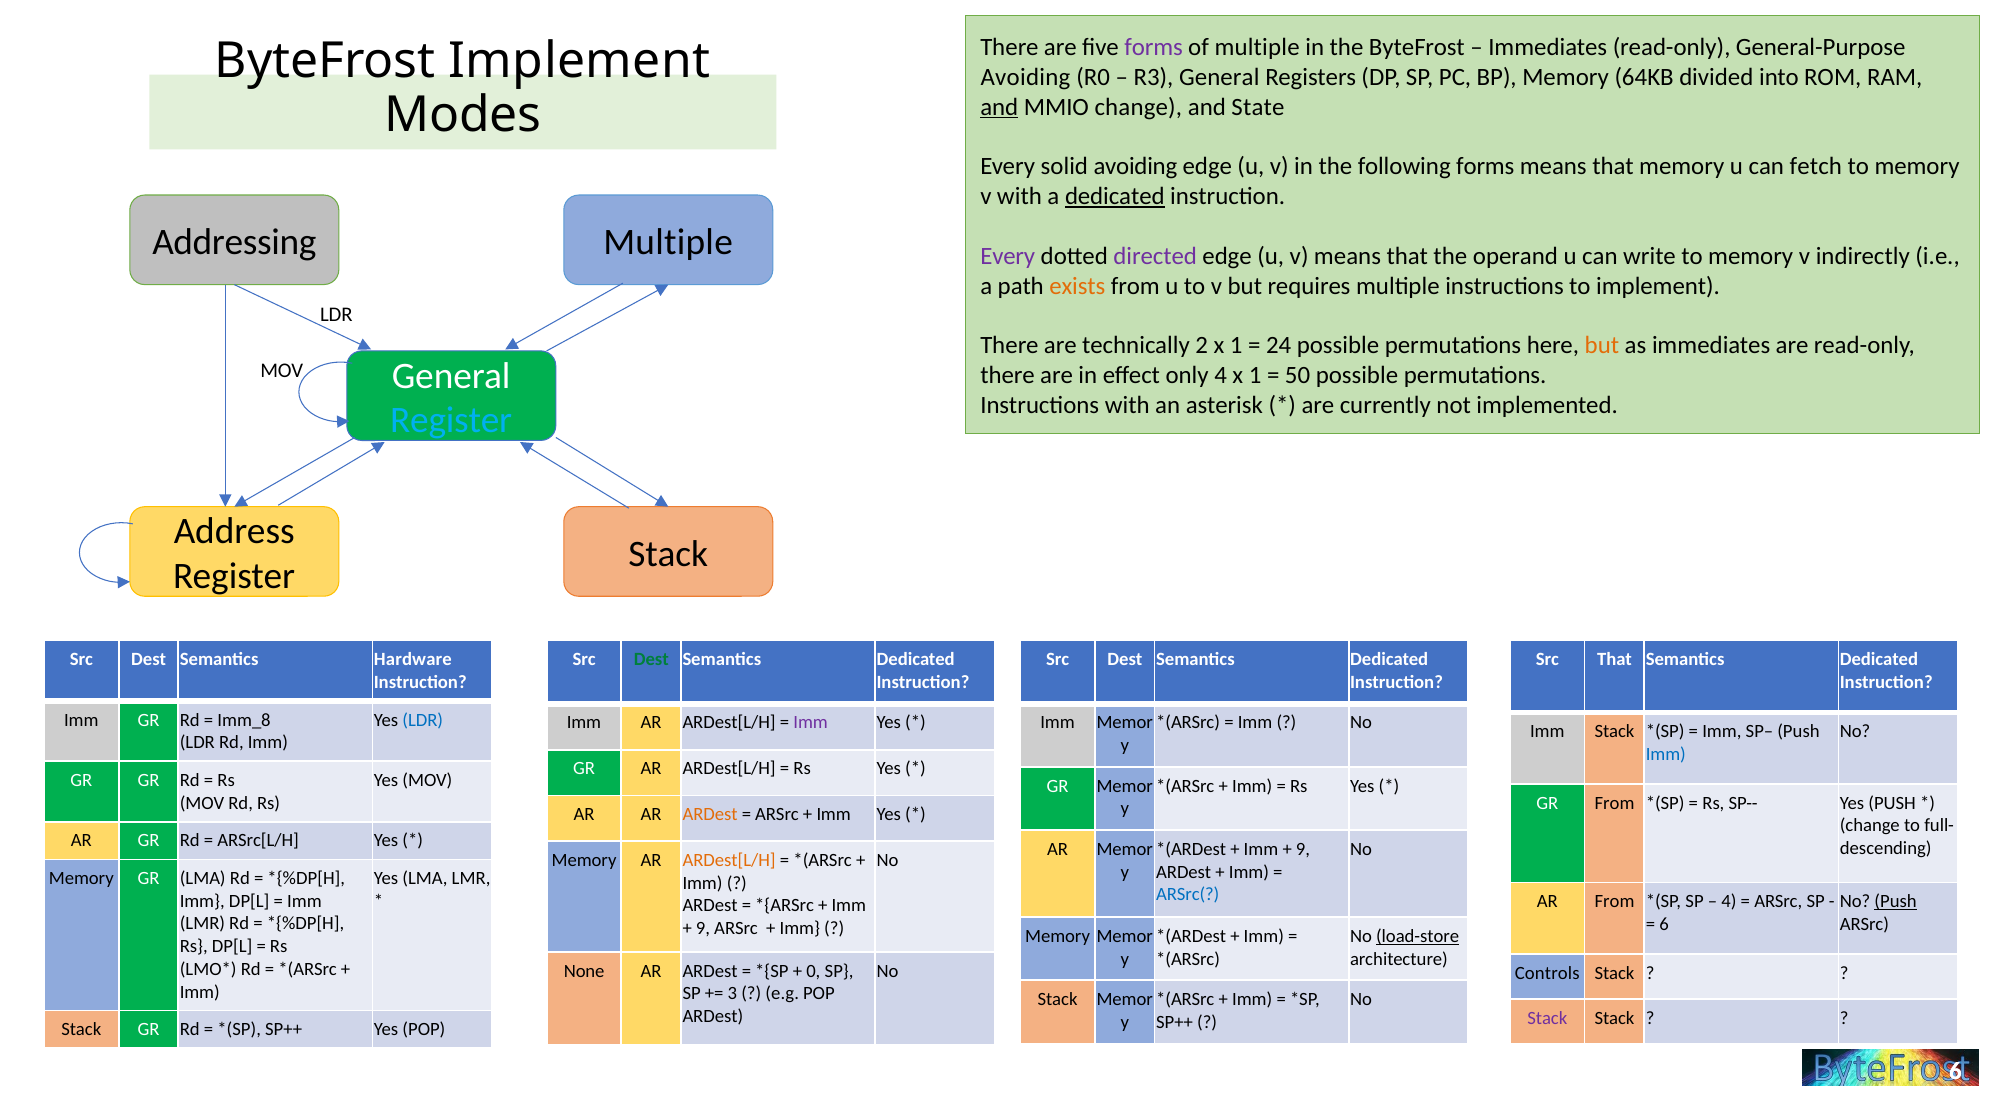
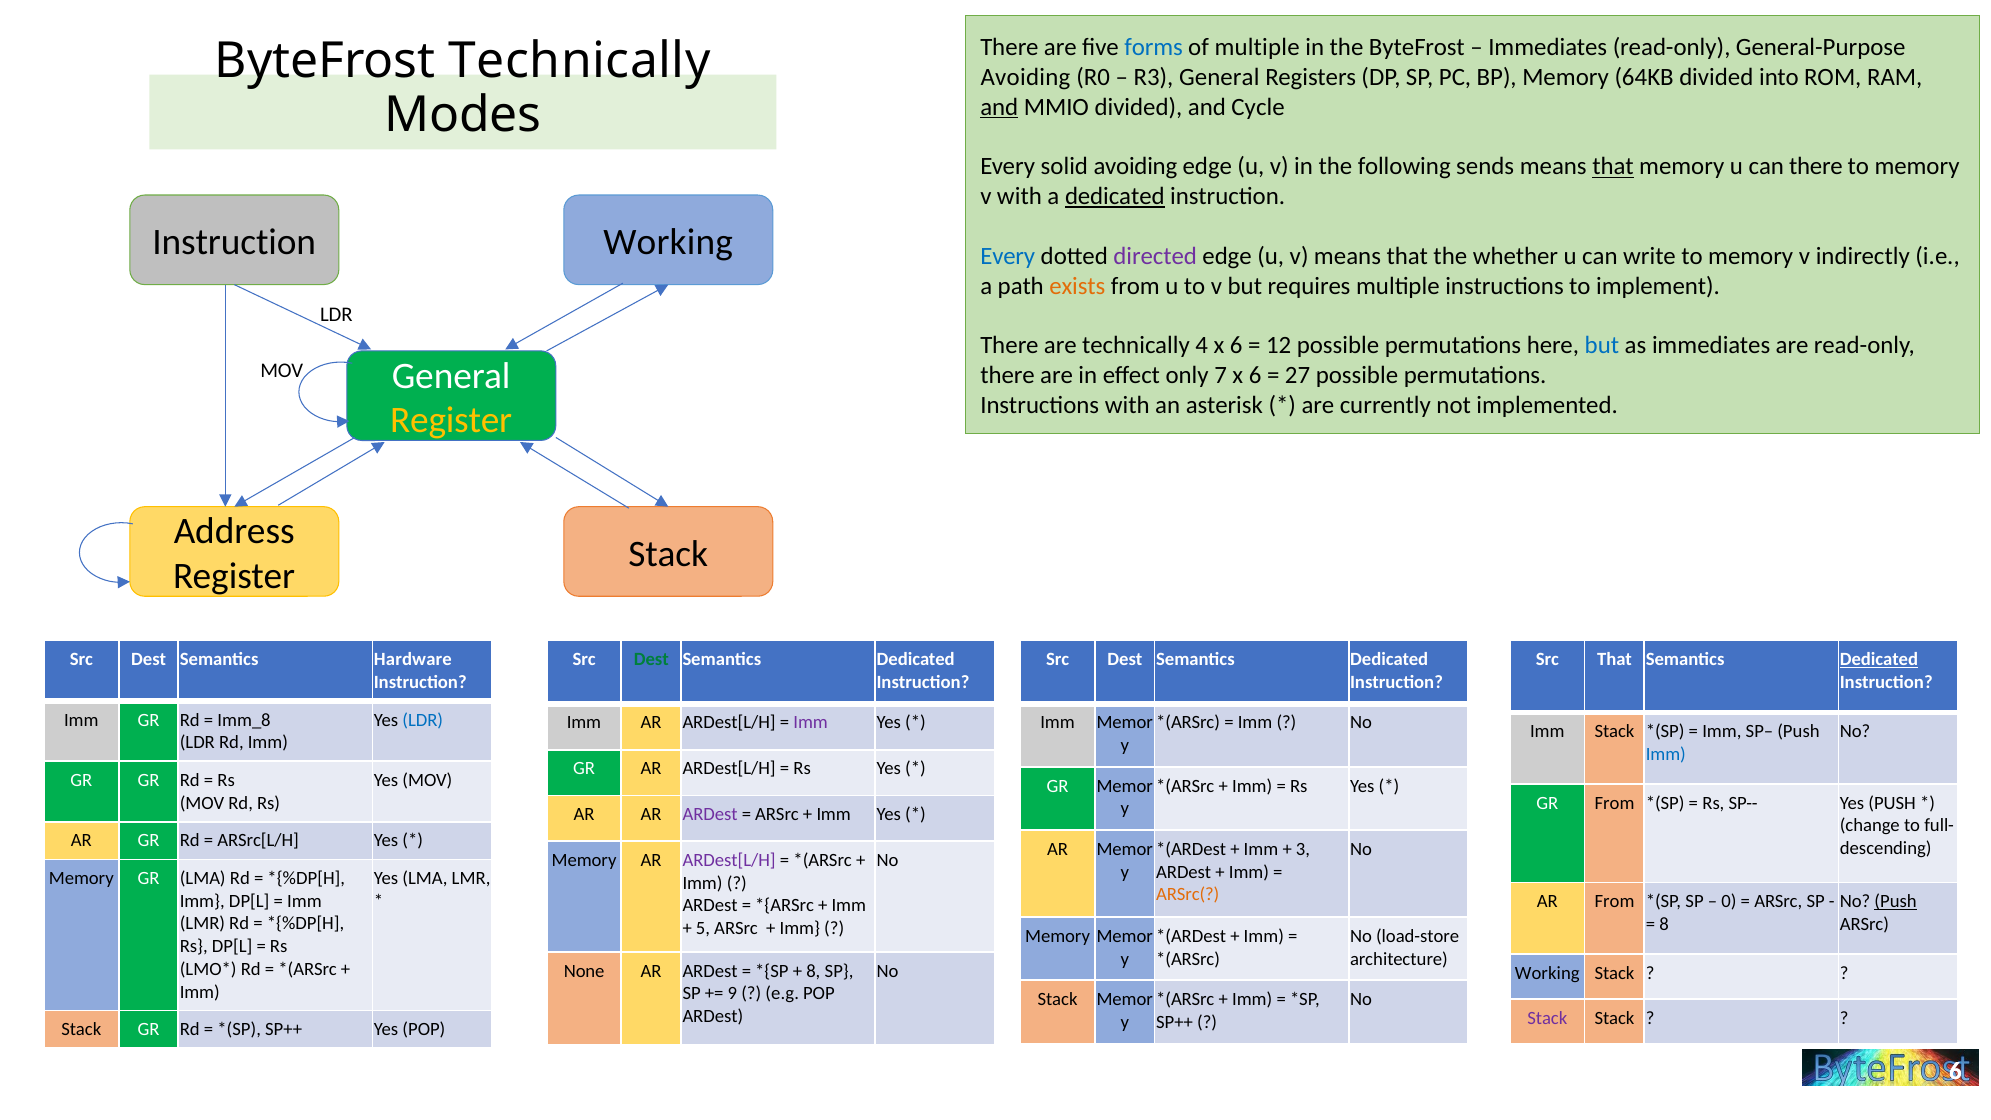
forms at (1154, 47) colour: purple -> blue
ByteFrost Implement: Implement -> Technically
MMIO change: change -> divided
State: State -> Cycle
following forms: forms -> sends
that at (1613, 167) underline: none -> present
can fetch: fetch -> there
Addressing at (234, 242): Addressing -> Instruction
Multiple at (668, 242): Multiple -> Working
Every at (1008, 256) colour: purple -> blue
operand: operand -> whether
2: 2 -> 4
1 at (1236, 346): 1 -> 6
24: 24 -> 12
but at (1602, 346) colour: orange -> blue
only 4: 4 -> 7
1 at (1255, 376): 1 -> 6
50: 50 -> 27
Register at (451, 421) colour: light blue -> yellow
Dedicated at (1879, 660) underline: none -> present
ARDest at (710, 814) colour: orange -> purple
9 at (1303, 849): 9 -> 3
ARDest[L/H at (729, 860) colour: orange -> purple
ARSrc( colour: blue -> orange
4 at (1729, 901): 4 -> 0
6 at (1664, 924): 6 -> 8
9 at (703, 928): 9 -> 5
load-store underline: present -> none
0 at (813, 971): 0 -> 8
Controls at (1547, 973): Controls -> Working
3: 3 -> 9
